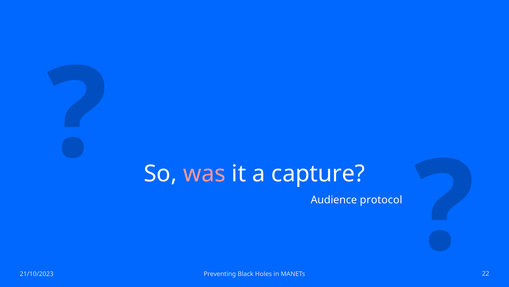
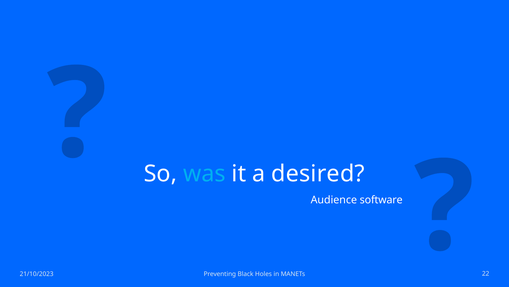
was colour: pink -> light blue
capture: capture -> desired
protocol: protocol -> software
